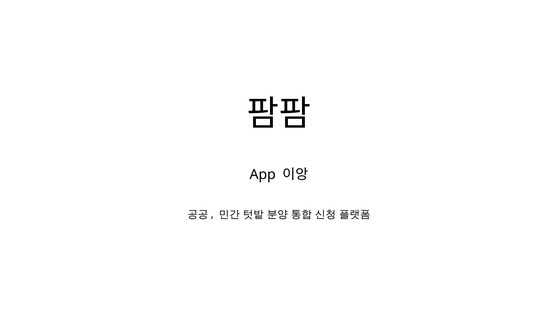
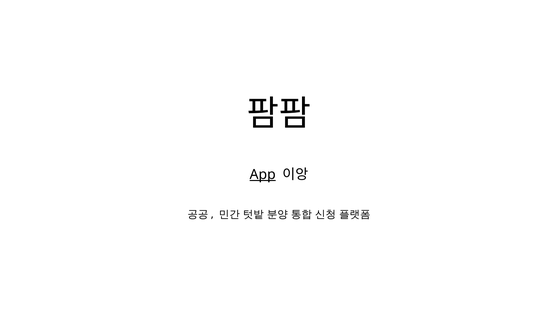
App underline: none -> present
